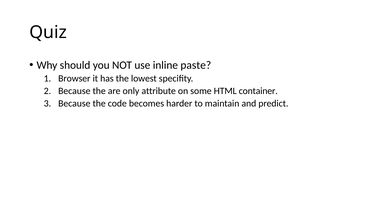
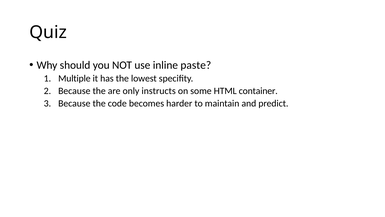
Browser: Browser -> Multiple
attribute: attribute -> instructs
